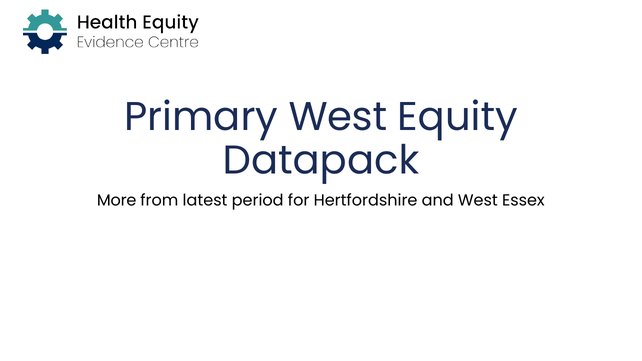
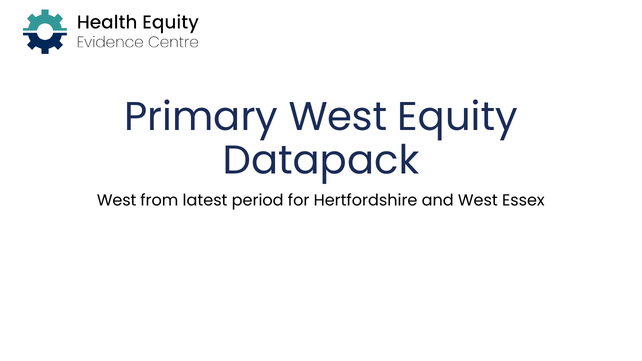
More at (117, 201): More -> West
